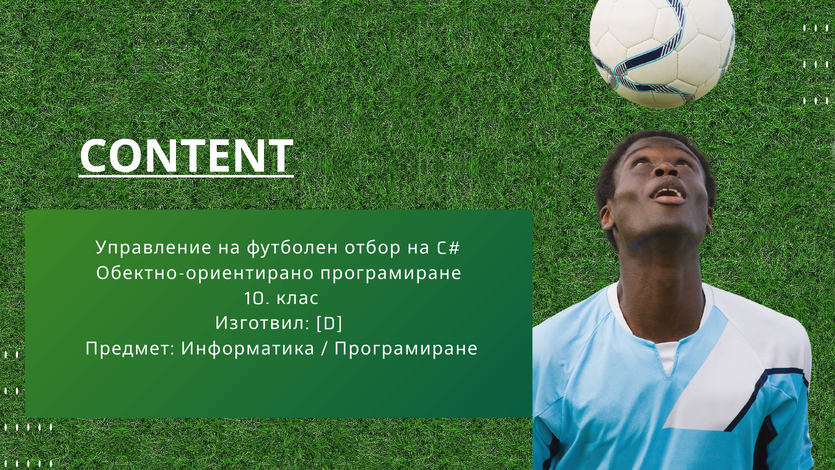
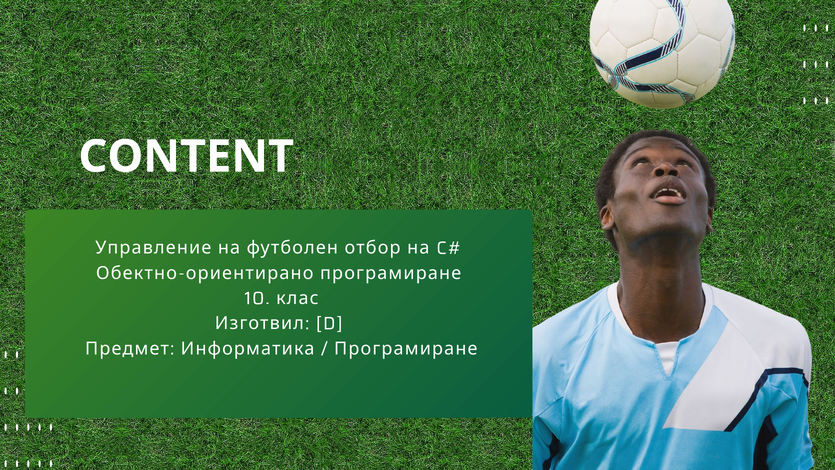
CONTENT underline: present -> none
